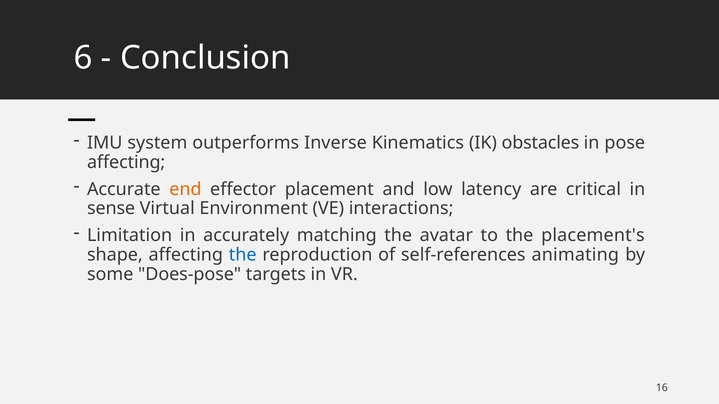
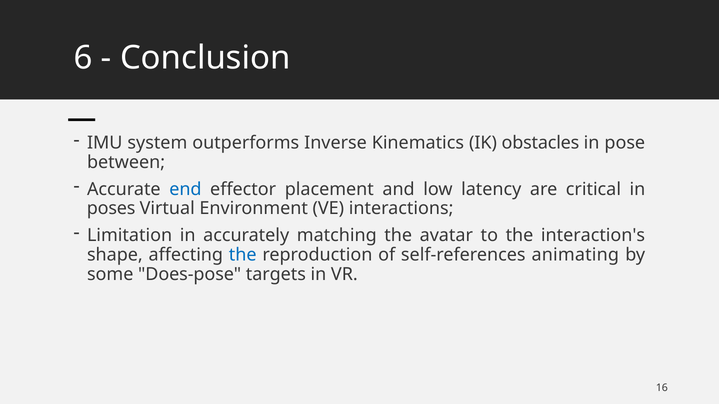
affecting at (126, 162): affecting -> between
end colour: orange -> blue
sense: sense -> poses
placement's: placement's -> interaction's
